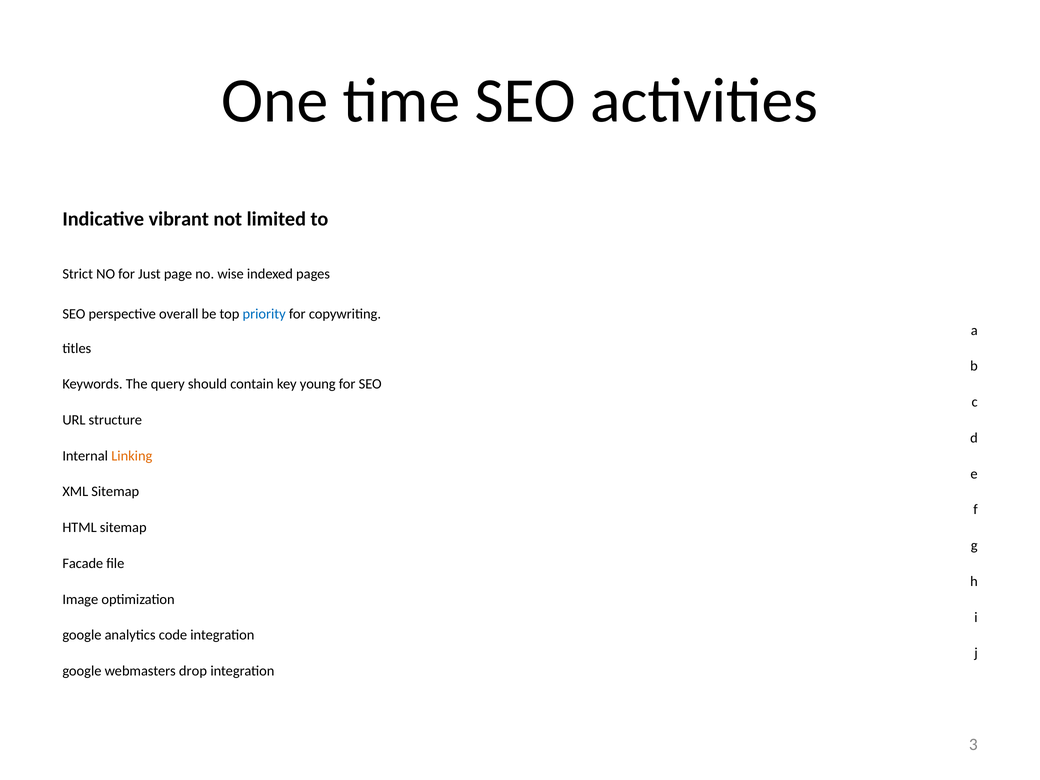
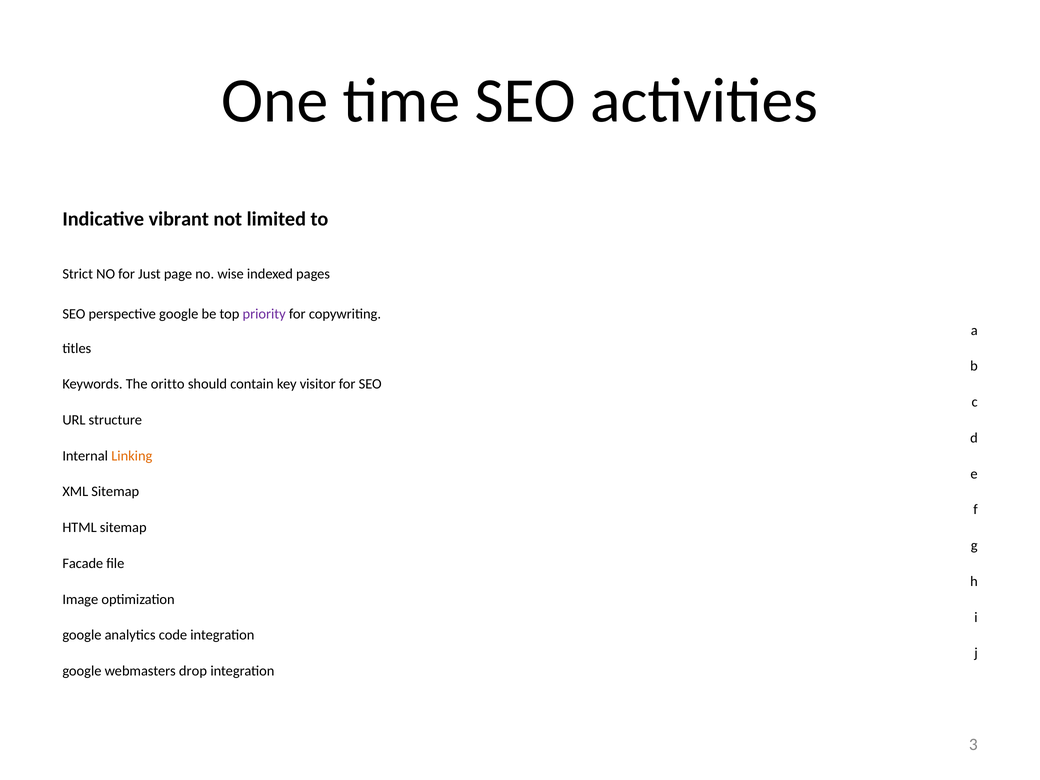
perspective overall: overall -> google
priority colour: blue -> purple
query: query -> oritto
young: young -> visitor
